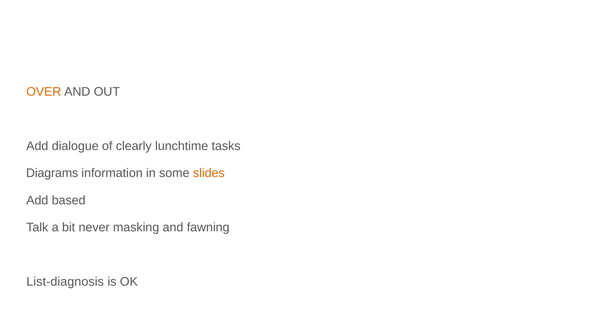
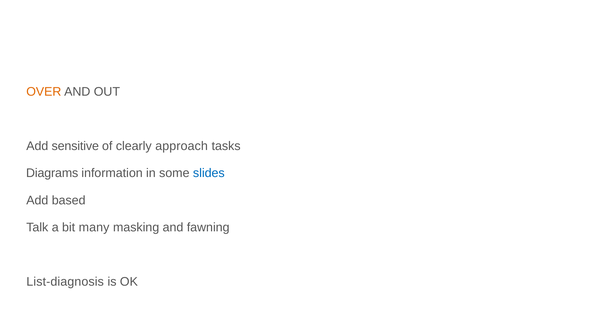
dialogue: dialogue -> sensitive
lunchtime: lunchtime -> approach
slides colour: orange -> blue
never: never -> many
